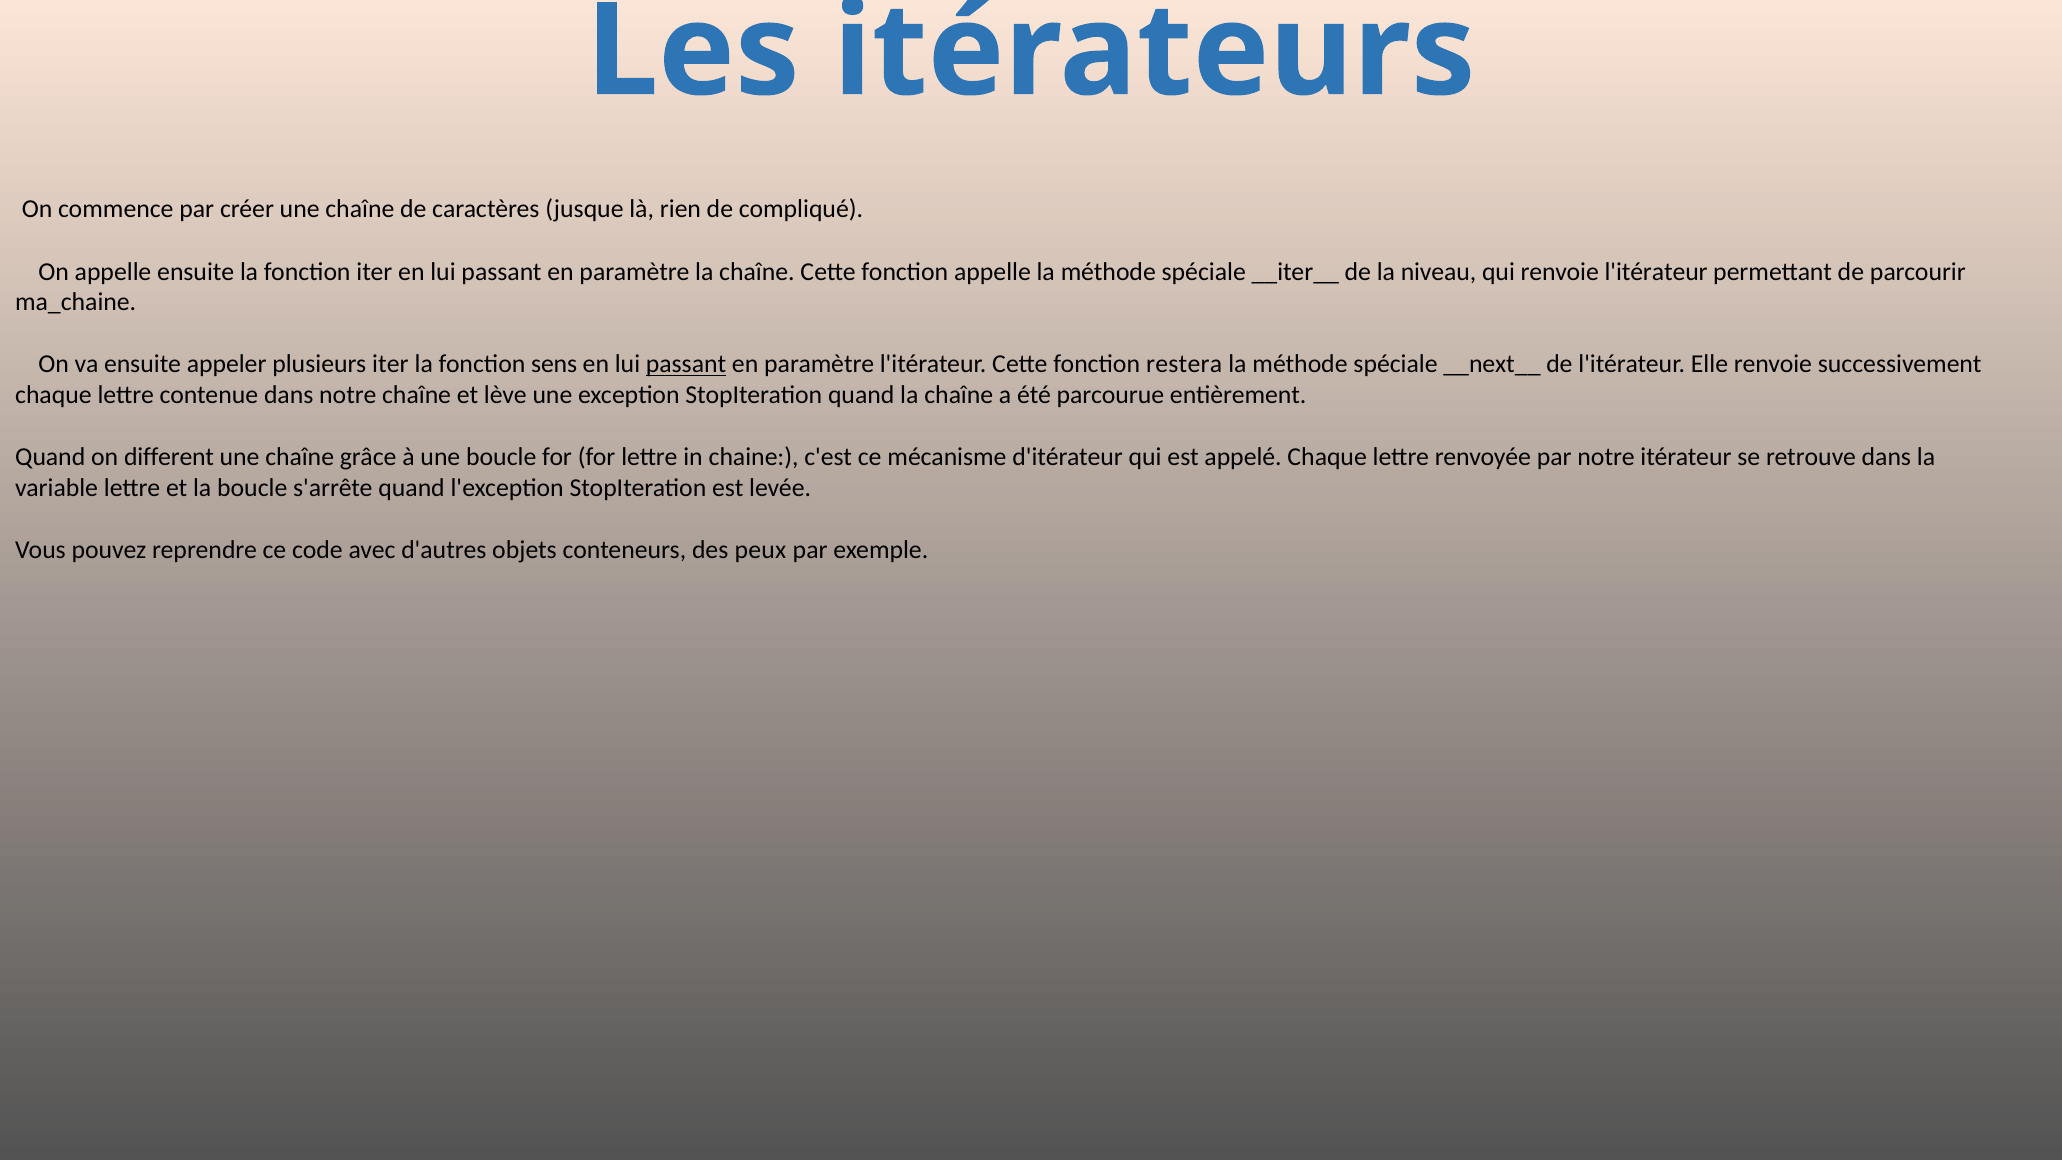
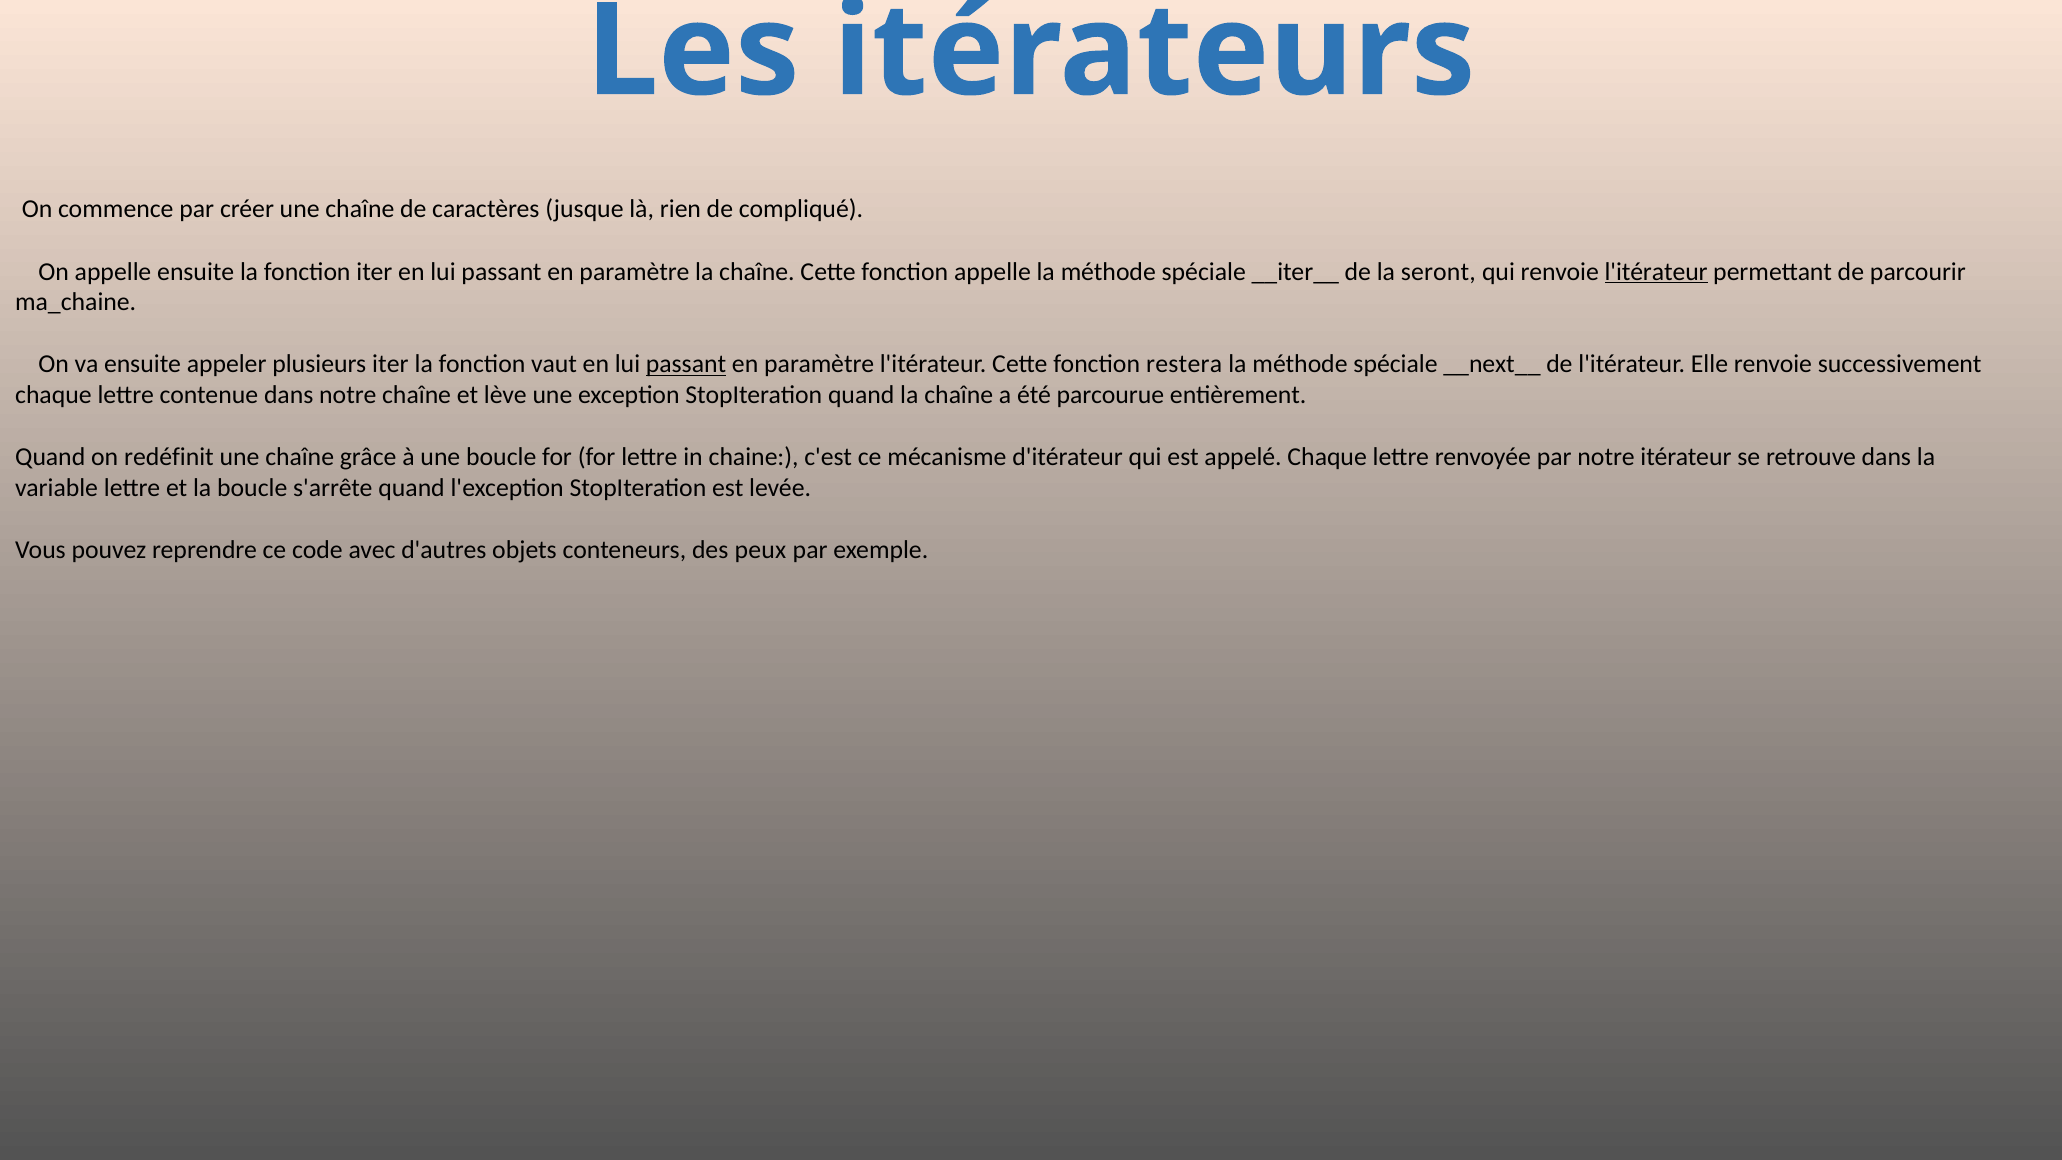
niveau: niveau -> seront
l'itérateur at (1656, 272) underline: none -> present
sens: sens -> vaut
different: different -> redéfinit
